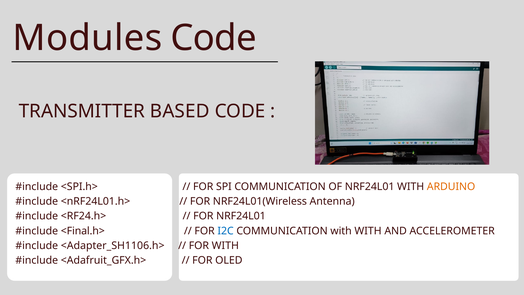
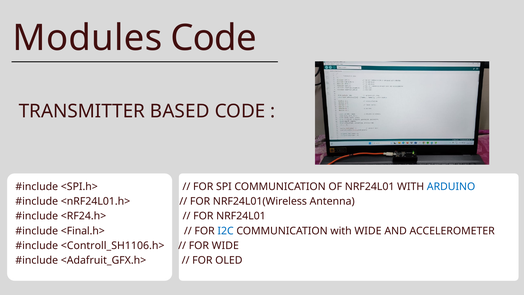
ARDUINO colour: orange -> blue
with WITH: WITH -> WIDE
<Adapter_SH1106.h>: <Adapter_SH1106.h> -> <Controll_SH1106.h>
FOR WITH: WITH -> WIDE
